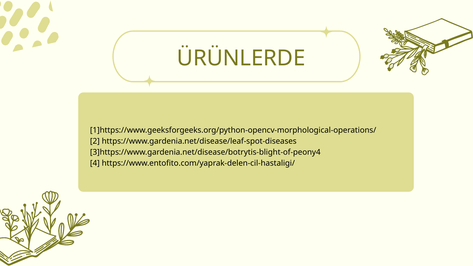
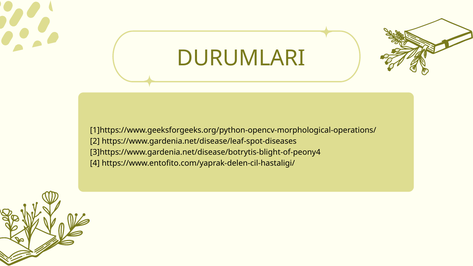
ÜRÜNLERDE: ÜRÜNLERDE -> DURUMLARI
